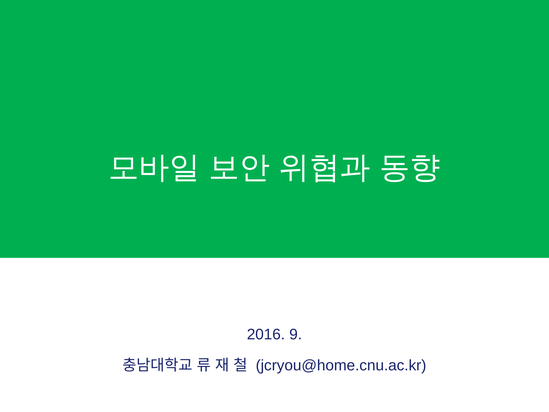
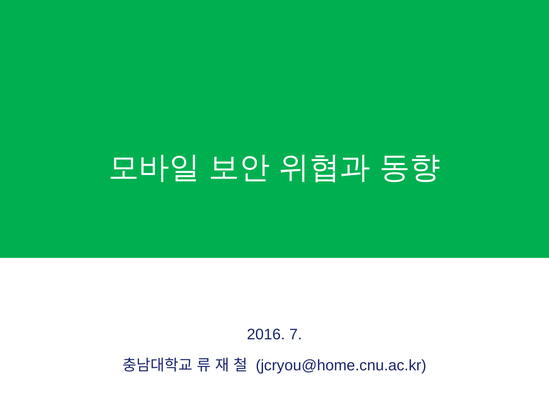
9: 9 -> 7
